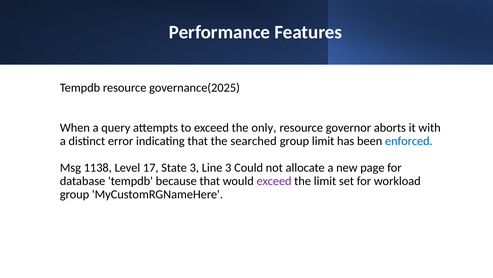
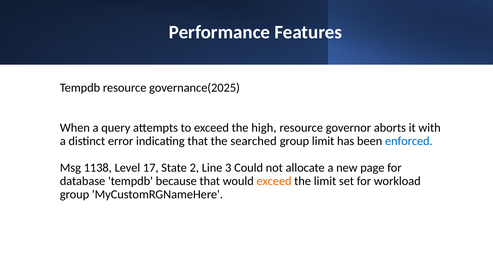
only: only -> high
State 3: 3 -> 2
exceed at (274, 181) colour: purple -> orange
